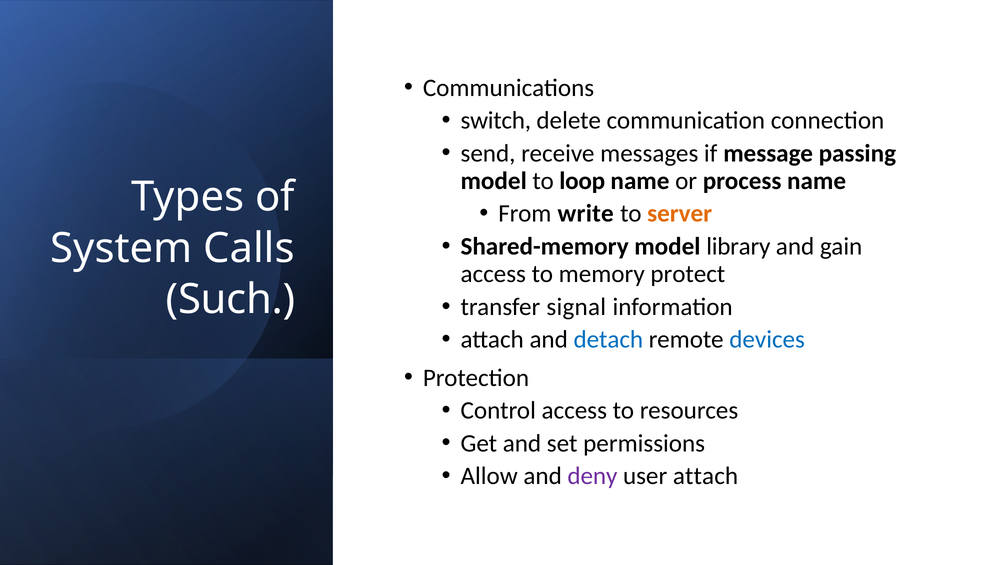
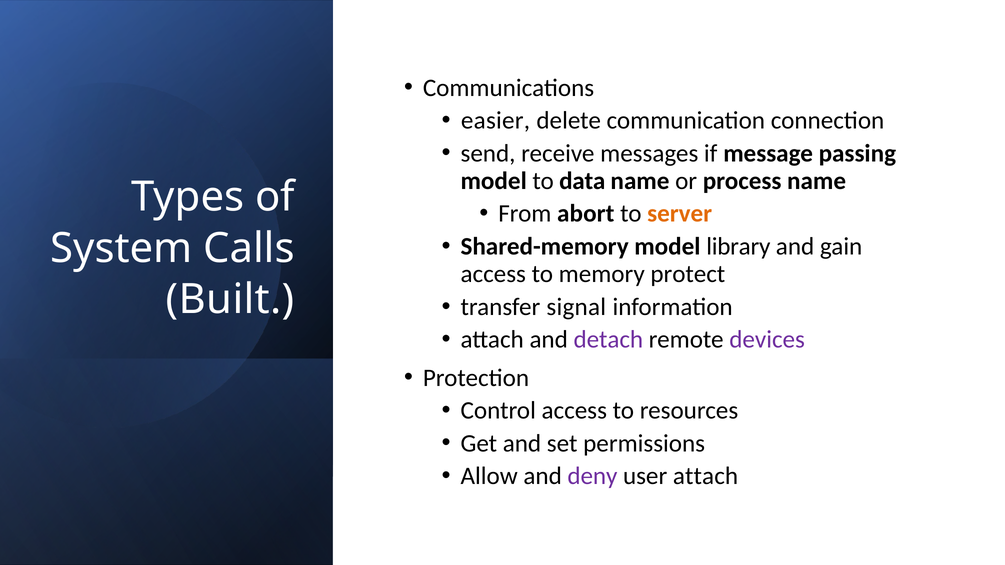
switch: switch -> easier
loop: loop -> data
write: write -> abort
Such: Such -> Built
detach colour: blue -> purple
devices colour: blue -> purple
